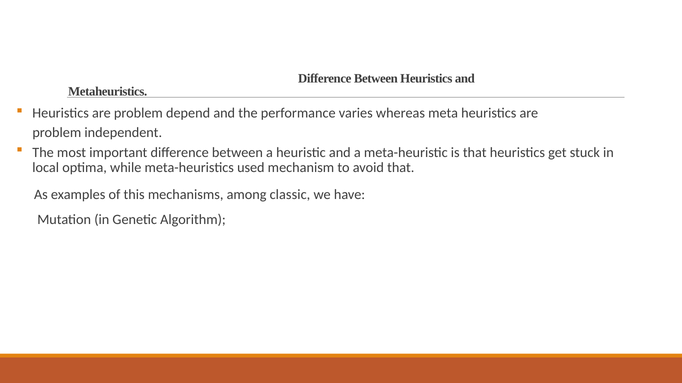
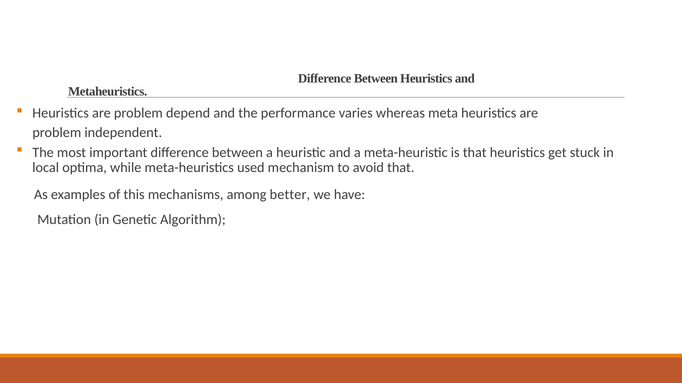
classic: classic -> better
